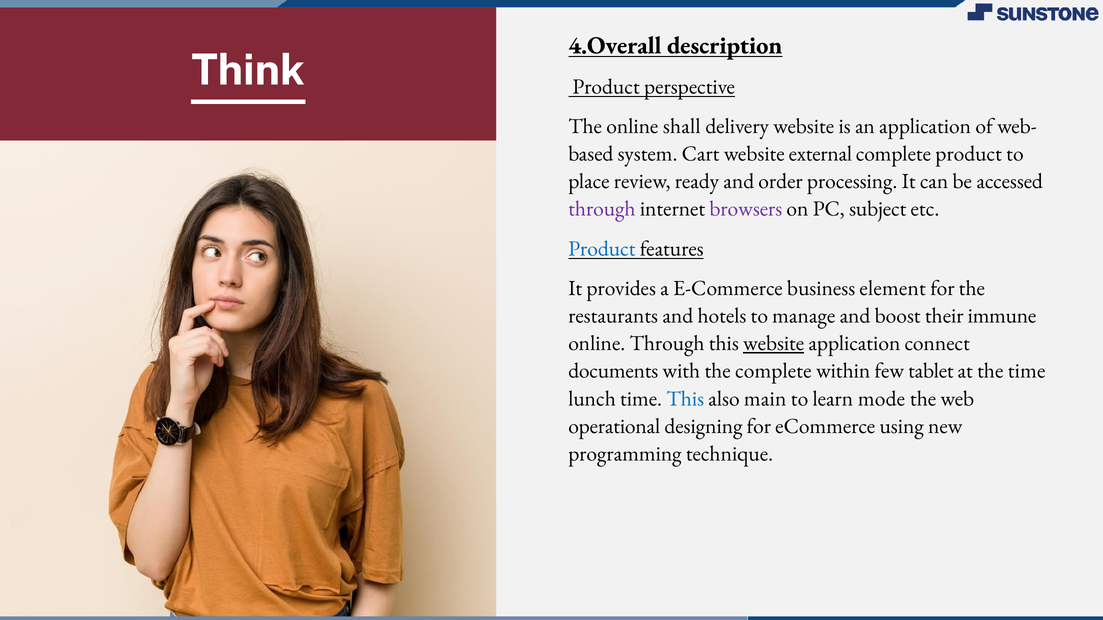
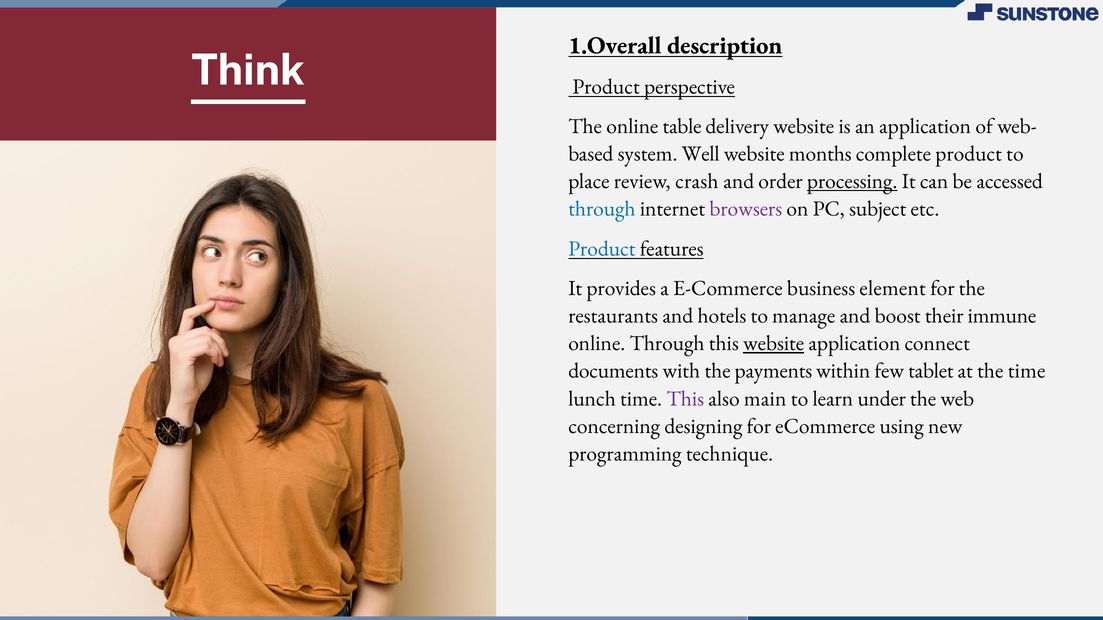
4.Overall: 4.Overall -> 1.Overall
shall: shall -> table
Cart: Cart -> Well
external: external -> months
ready: ready -> crash
processing underline: none -> present
through at (602, 209) colour: purple -> blue
the complete: complete -> payments
This at (685, 399) colour: blue -> purple
mode: mode -> under
operational: operational -> concerning
